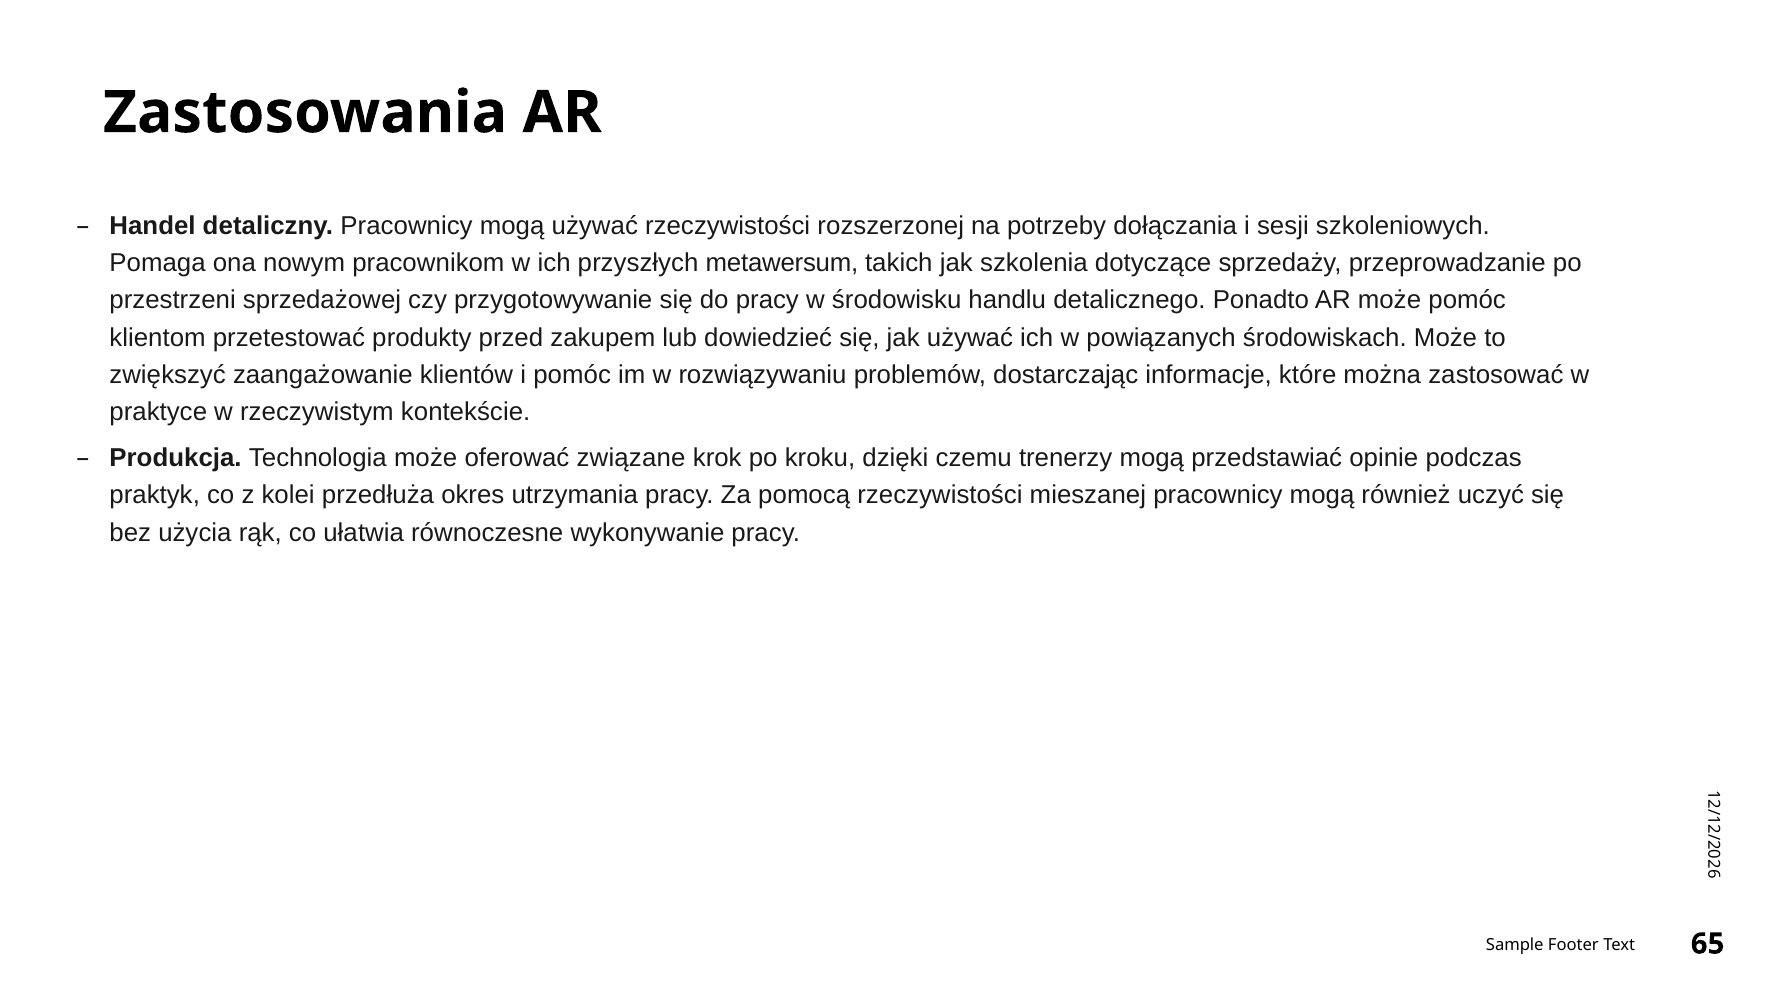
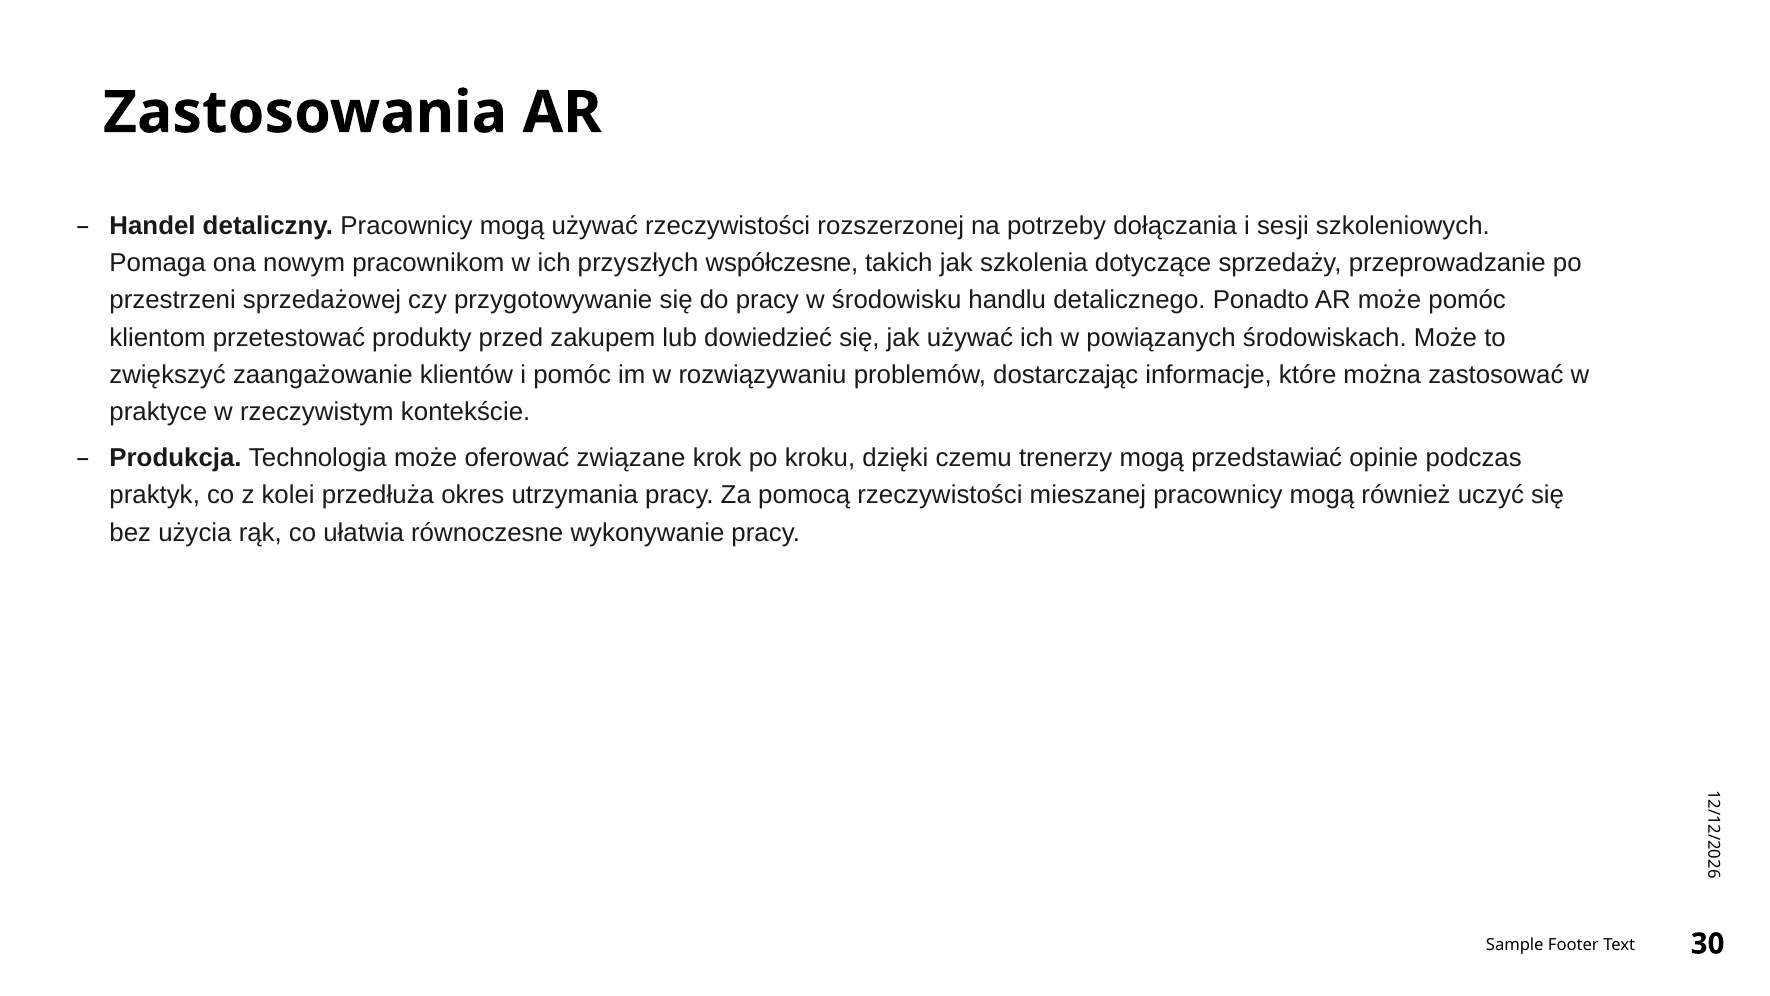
metawersum: metawersum -> współczesne
65: 65 -> 30
